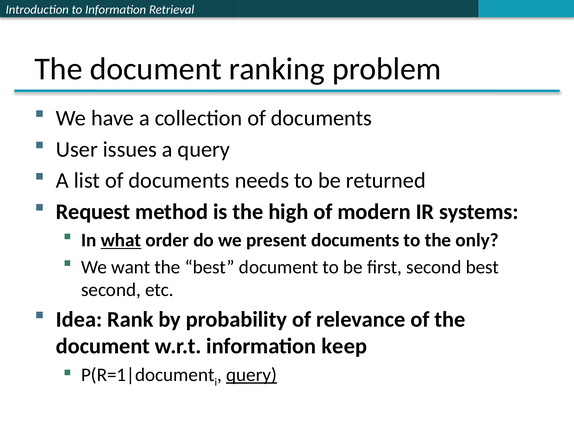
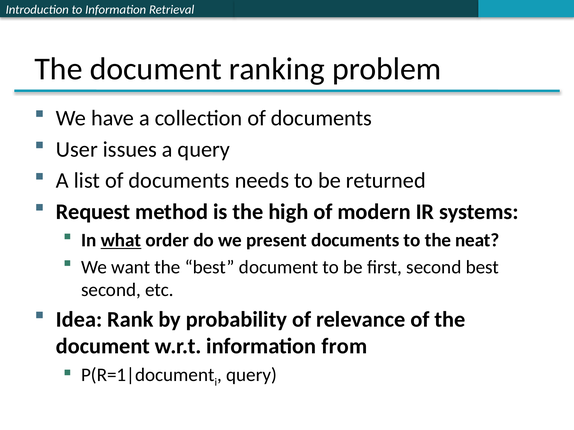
only: only -> neat
keep: keep -> from
query at (251, 375) underline: present -> none
